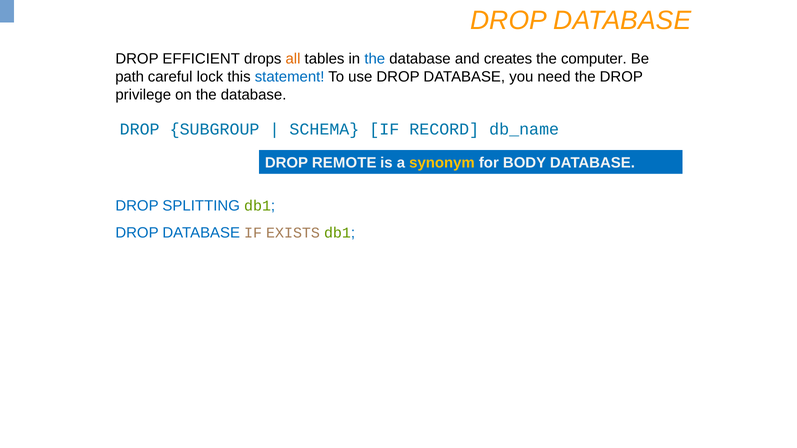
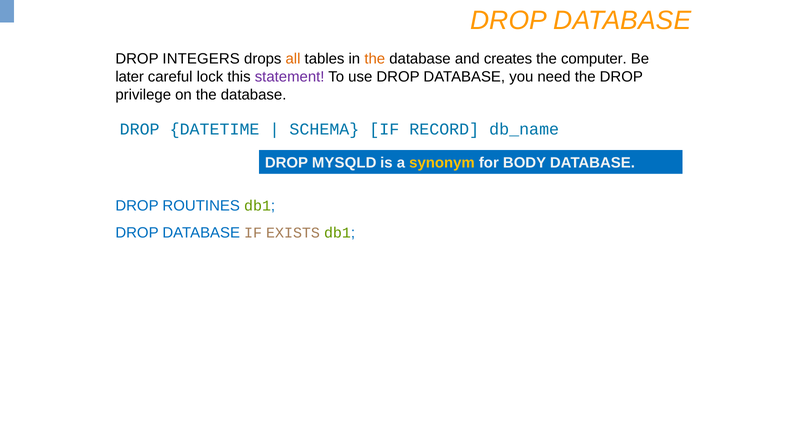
EFFICIENT: EFFICIENT -> INTEGERS
the at (375, 59) colour: blue -> orange
path: path -> later
statement colour: blue -> purple
SUBGROUP: SUBGROUP -> DATETIME
REMOTE: REMOTE -> MYSQLD
SPLITTING: SPLITTING -> ROUTINES
